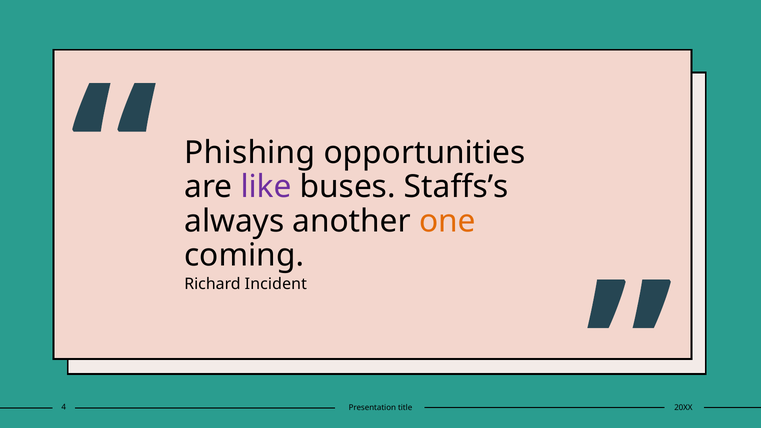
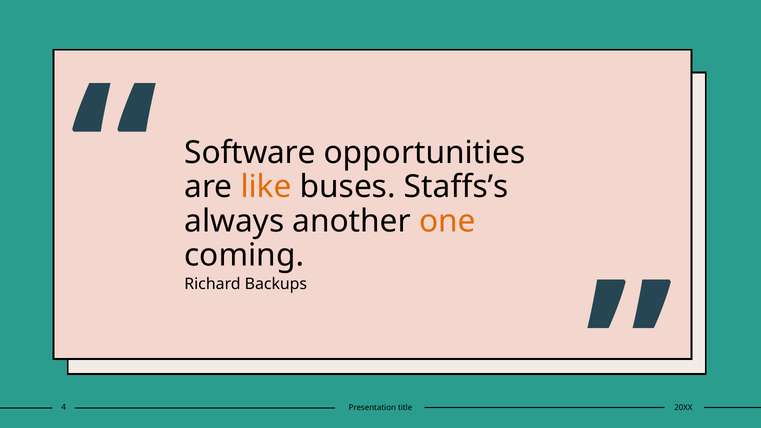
Incident: Incident -> Backups
Phishing: Phishing -> Software
like colour: purple -> orange
